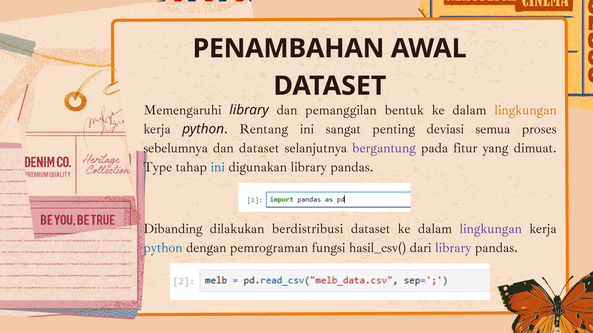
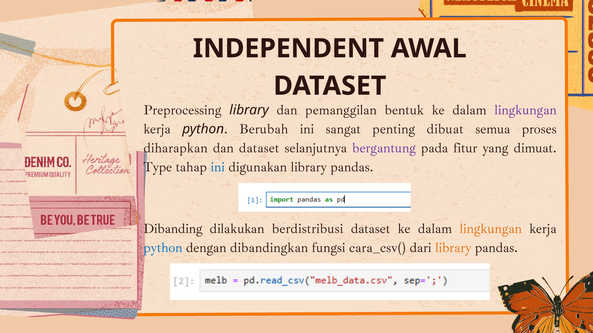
PENAMBAHAN: PENAMBAHAN -> INDEPENDENT
Memengaruhi: Memengaruhi -> Preprocessing
lingkungan at (526, 110) colour: orange -> purple
Rentang: Rentang -> Berubah
deviasi: deviasi -> dibuat
sebelumnya: sebelumnya -> diharapkan
lingkungan at (491, 229) colour: purple -> orange
pemrograman: pemrograman -> dibandingkan
hasil_csv(: hasil_csv( -> cara_csv(
library at (453, 248) colour: purple -> orange
